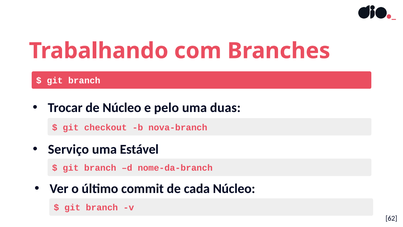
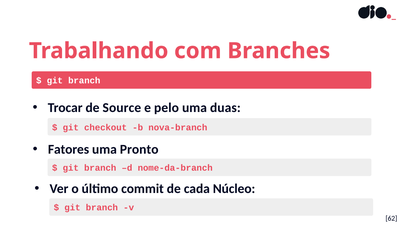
de Núcleo: Núcleo -> Source
Serviço: Serviço -> Fatores
Estável: Estável -> Pronto
